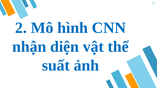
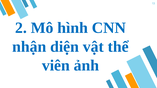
suất: suất -> viên
